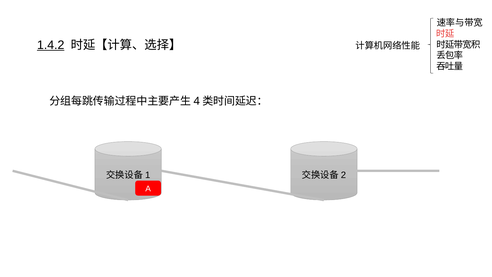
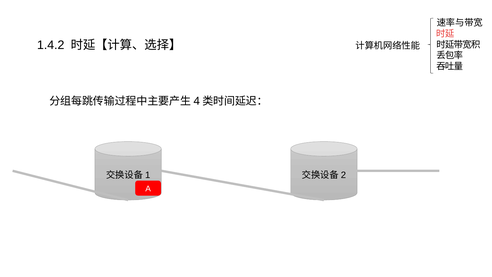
1.4.2 underline: present -> none
